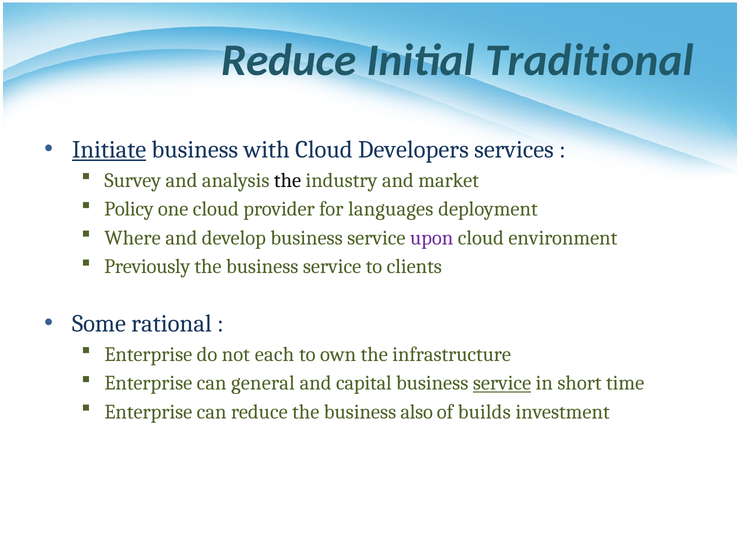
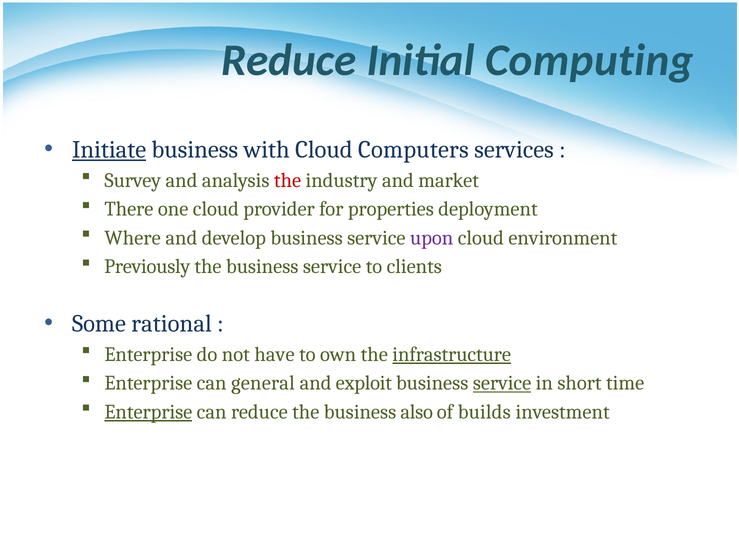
Traditional: Traditional -> Computing
Developers: Developers -> Computers
the at (288, 180) colour: black -> red
Policy: Policy -> There
languages: languages -> properties
each: each -> have
infrastructure underline: none -> present
capital: capital -> exploit
Enterprise at (148, 412) underline: none -> present
